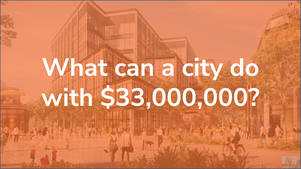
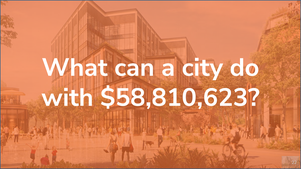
$33,000,000: $33,000,000 -> $58,810,623
